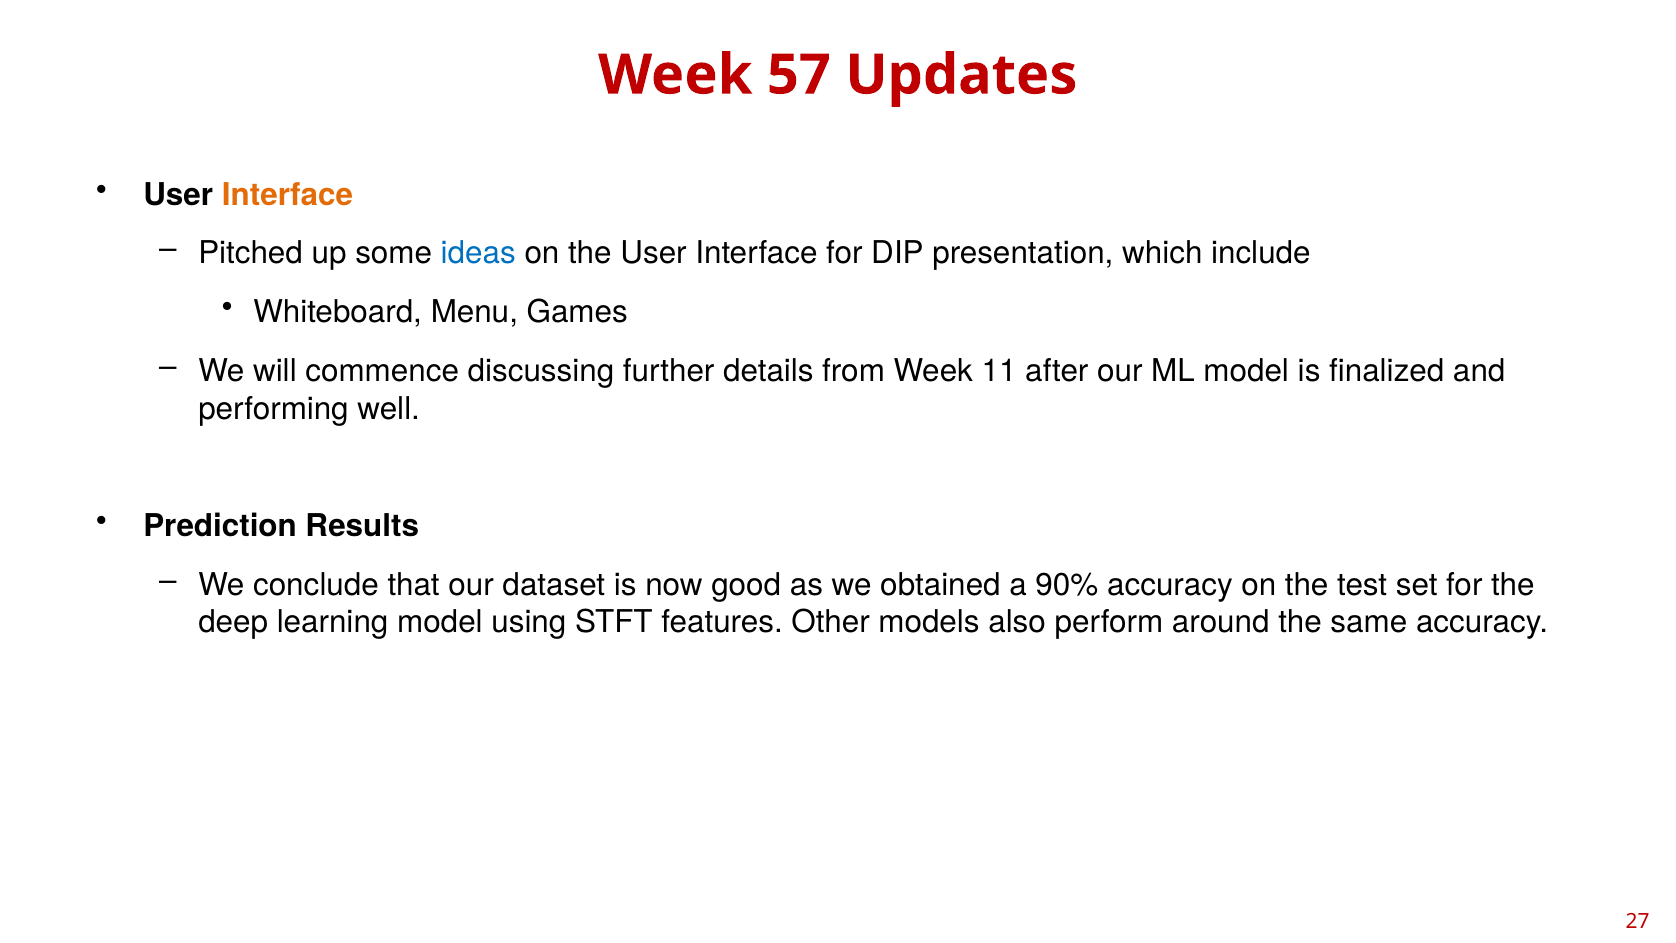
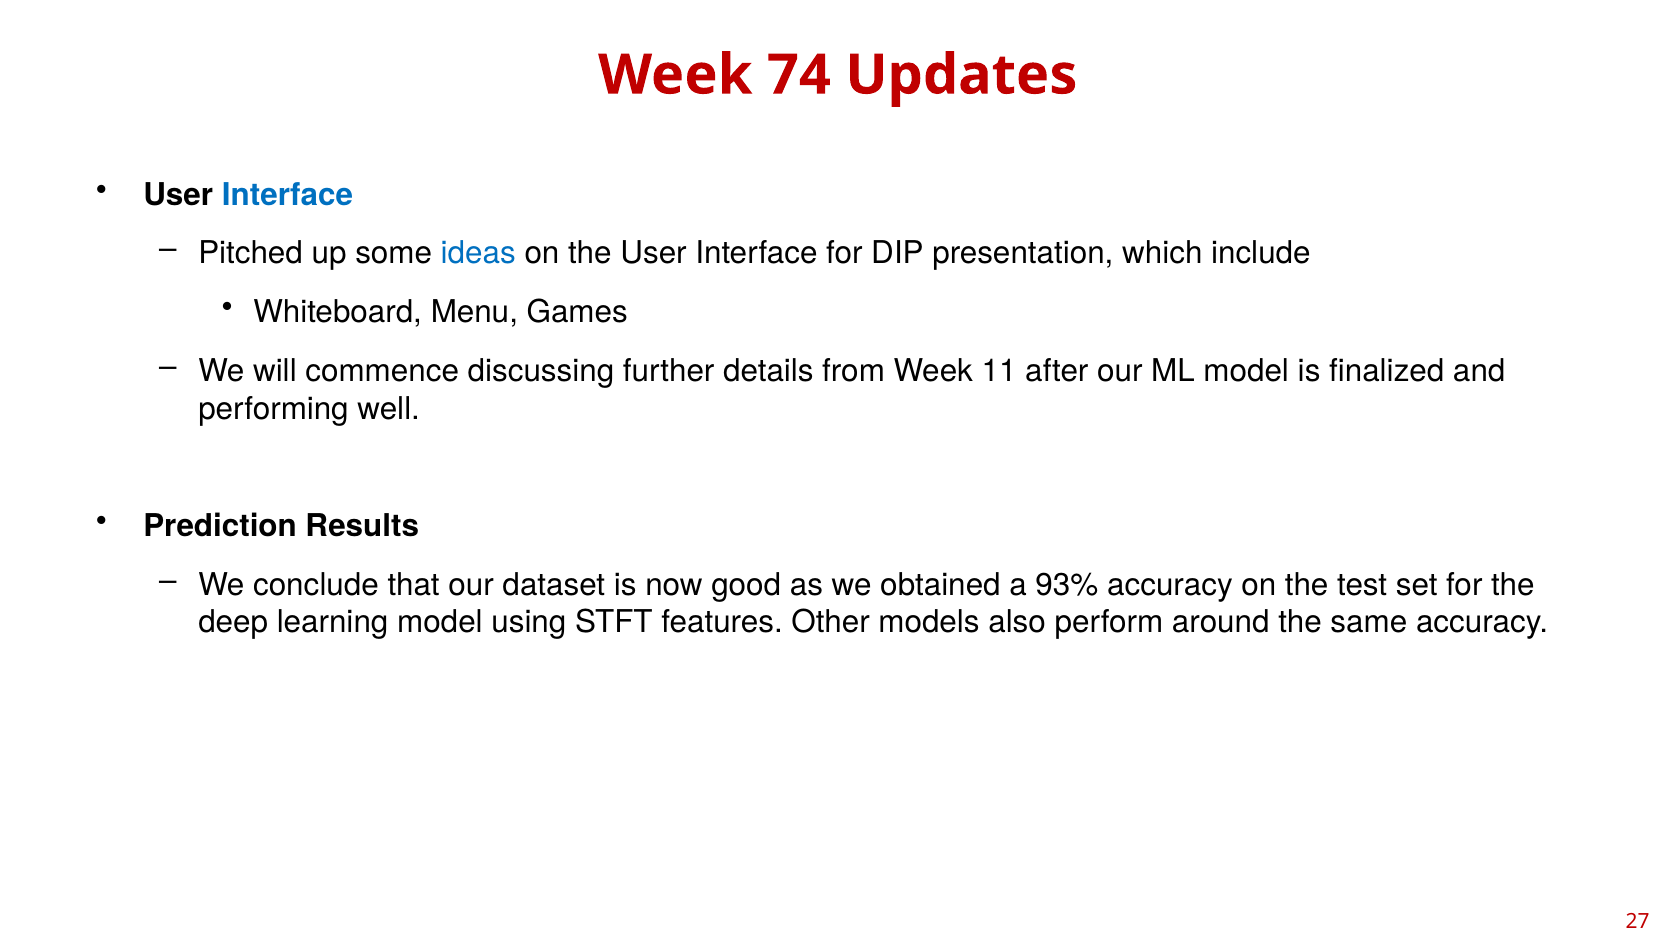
57: 57 -> 74
Interface at (287, 195) colour: orange -> blue
90%: 90% -> 93%
